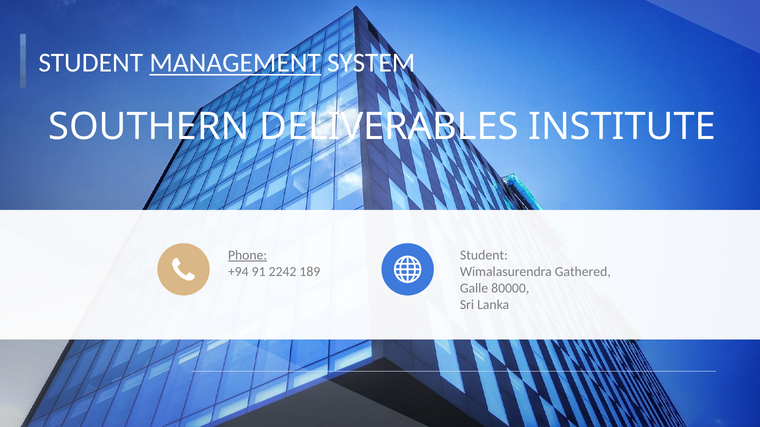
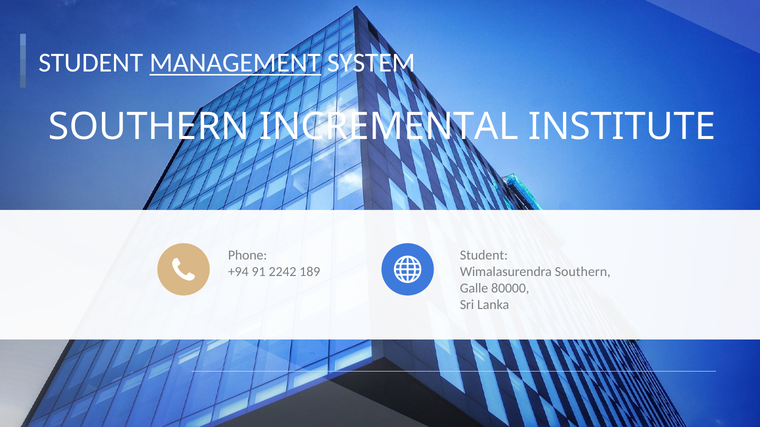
DELIVERABLES: DELIVERABLES -> INCREMENTAL
Phone underline: present -> none
Wimalasurendra Gathered: Gathered -> Southern
